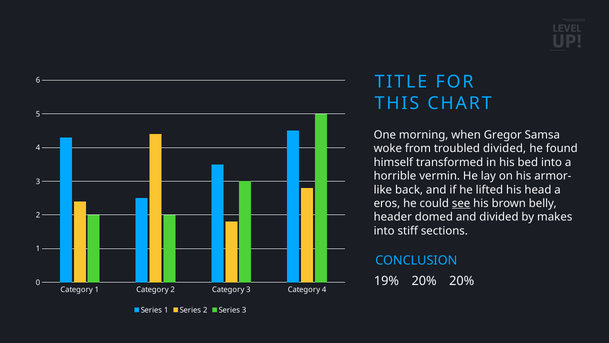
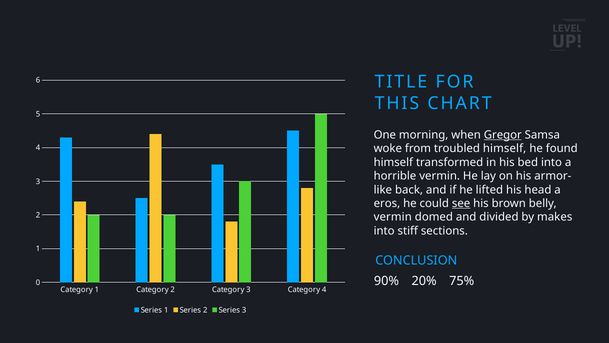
Gregor underline: none -> present
troubled divided: divided -> himself
header at (393, 217): header -> vermin
19%: 19% -> 90%
20% 20%: 20% -> 75%
